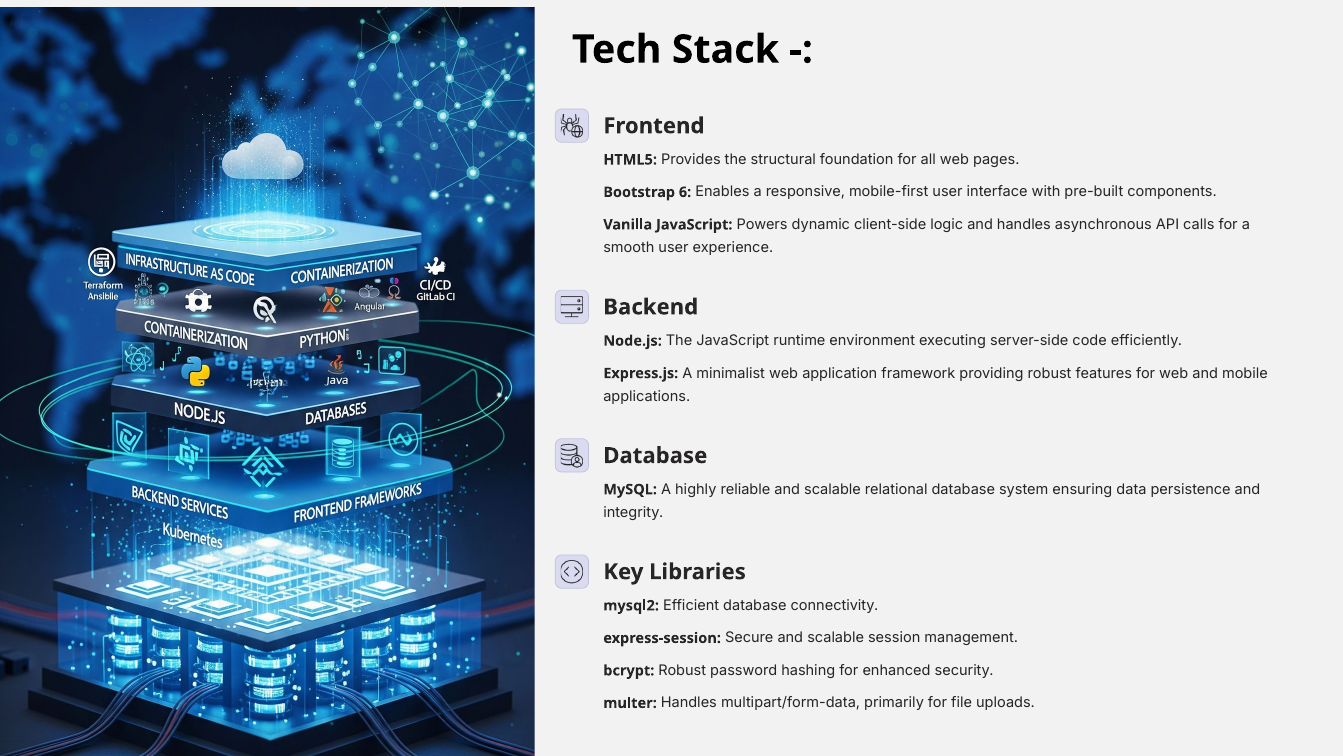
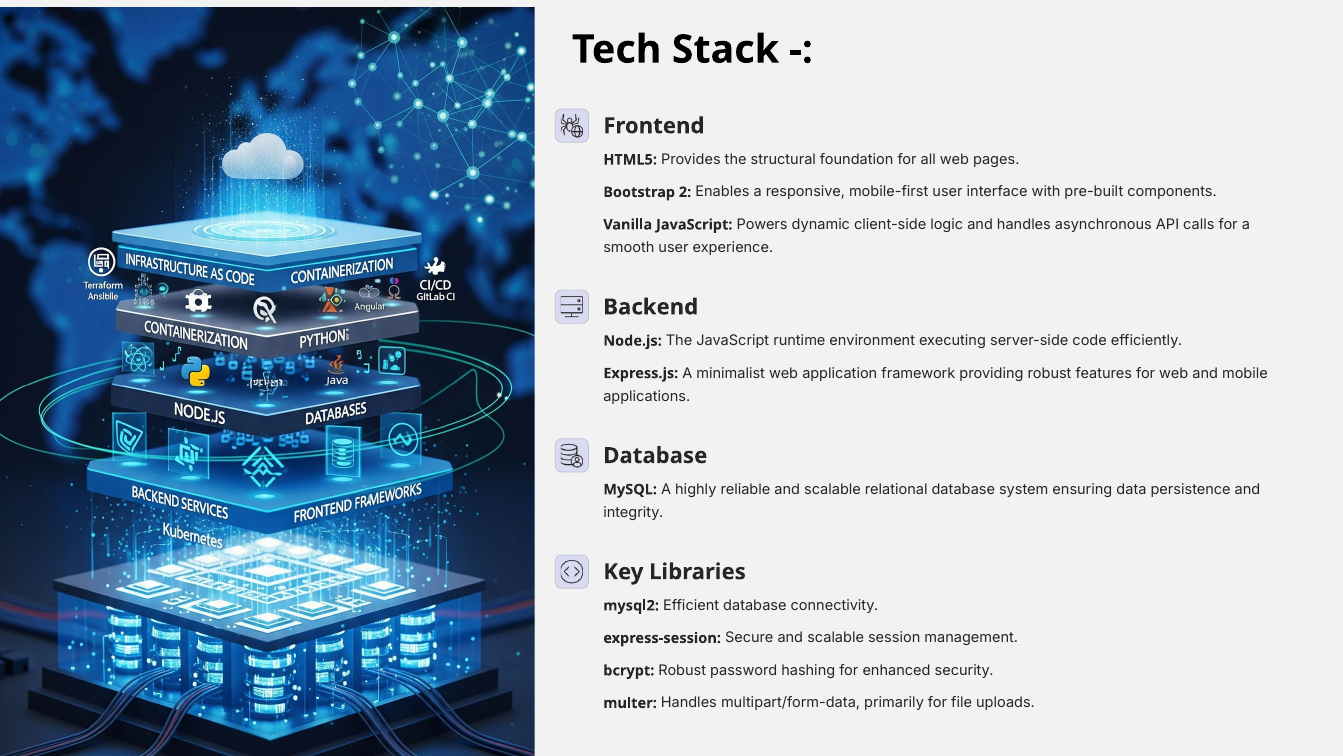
6: 6 -> 2
